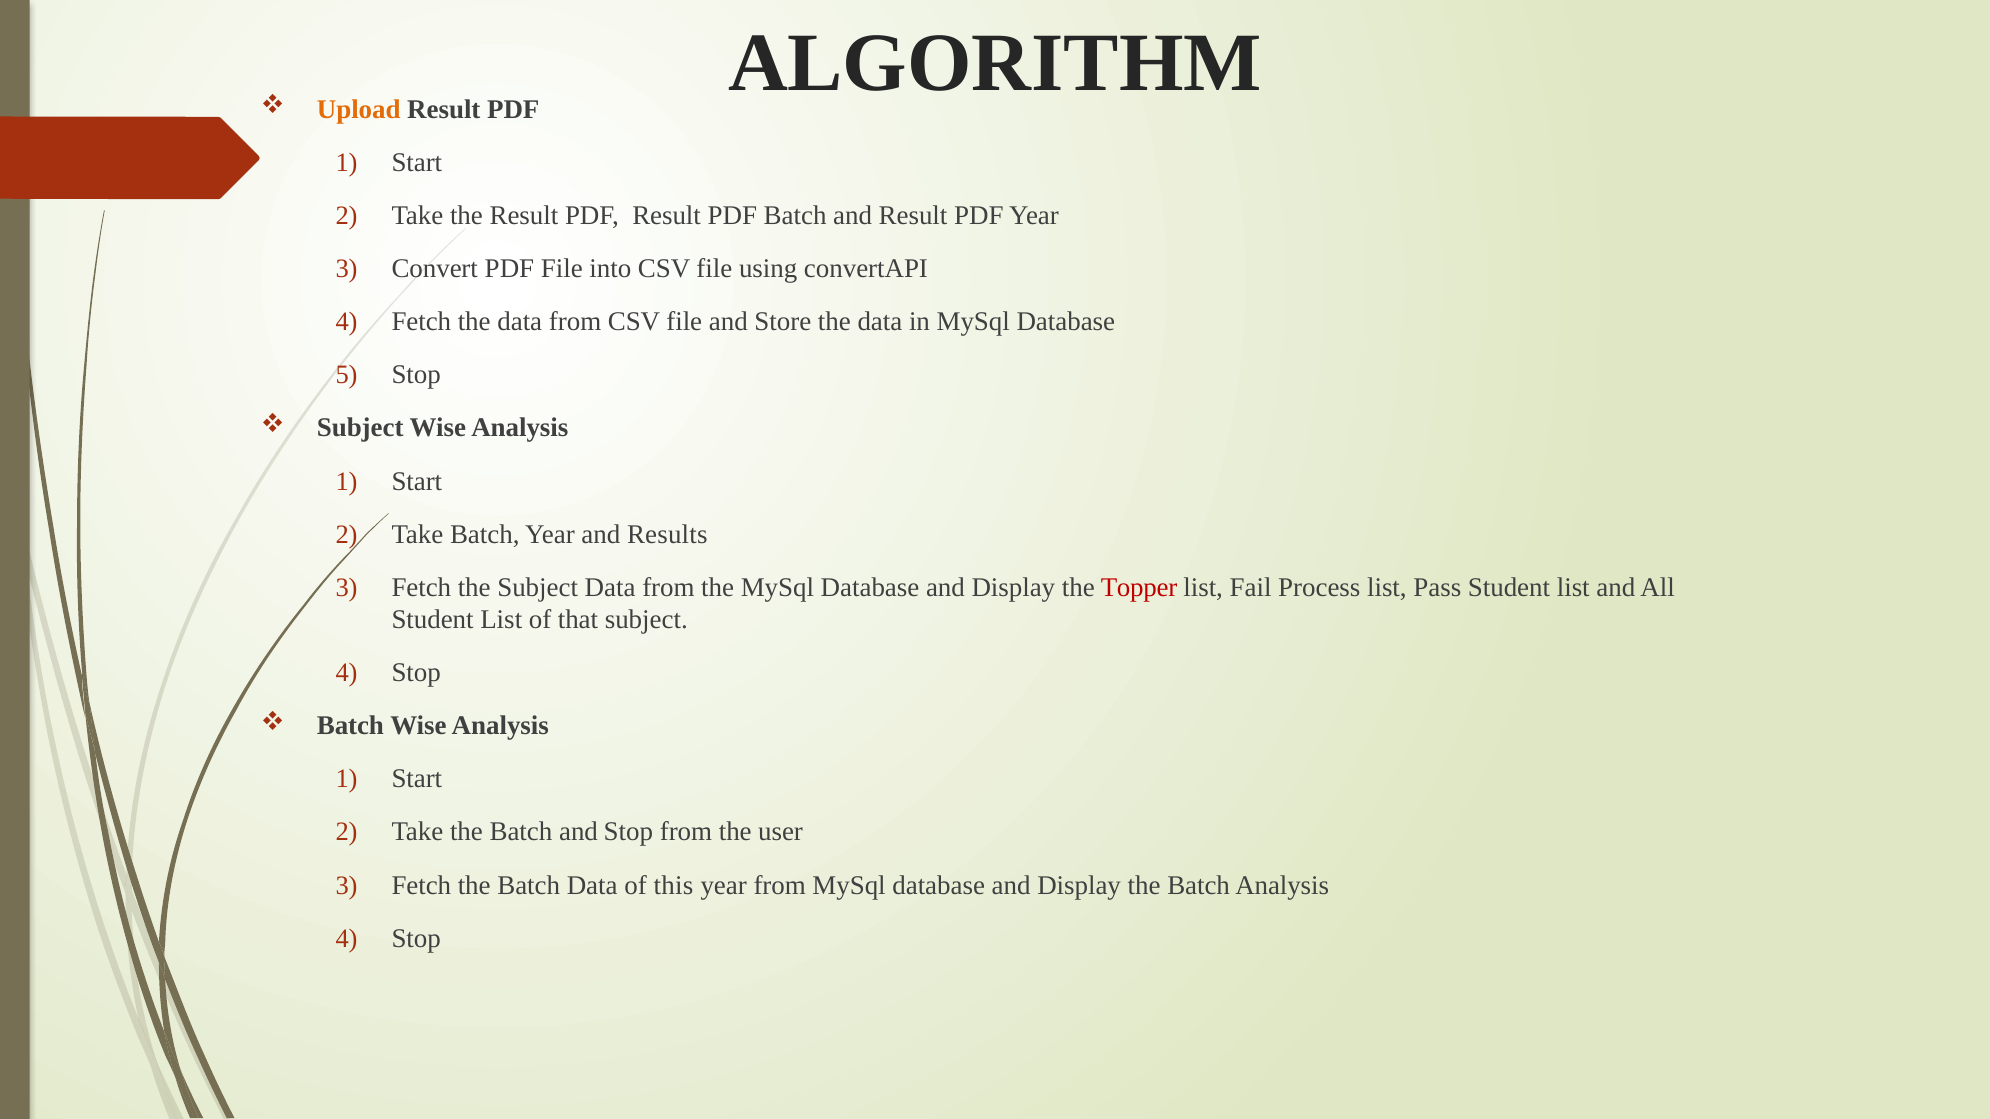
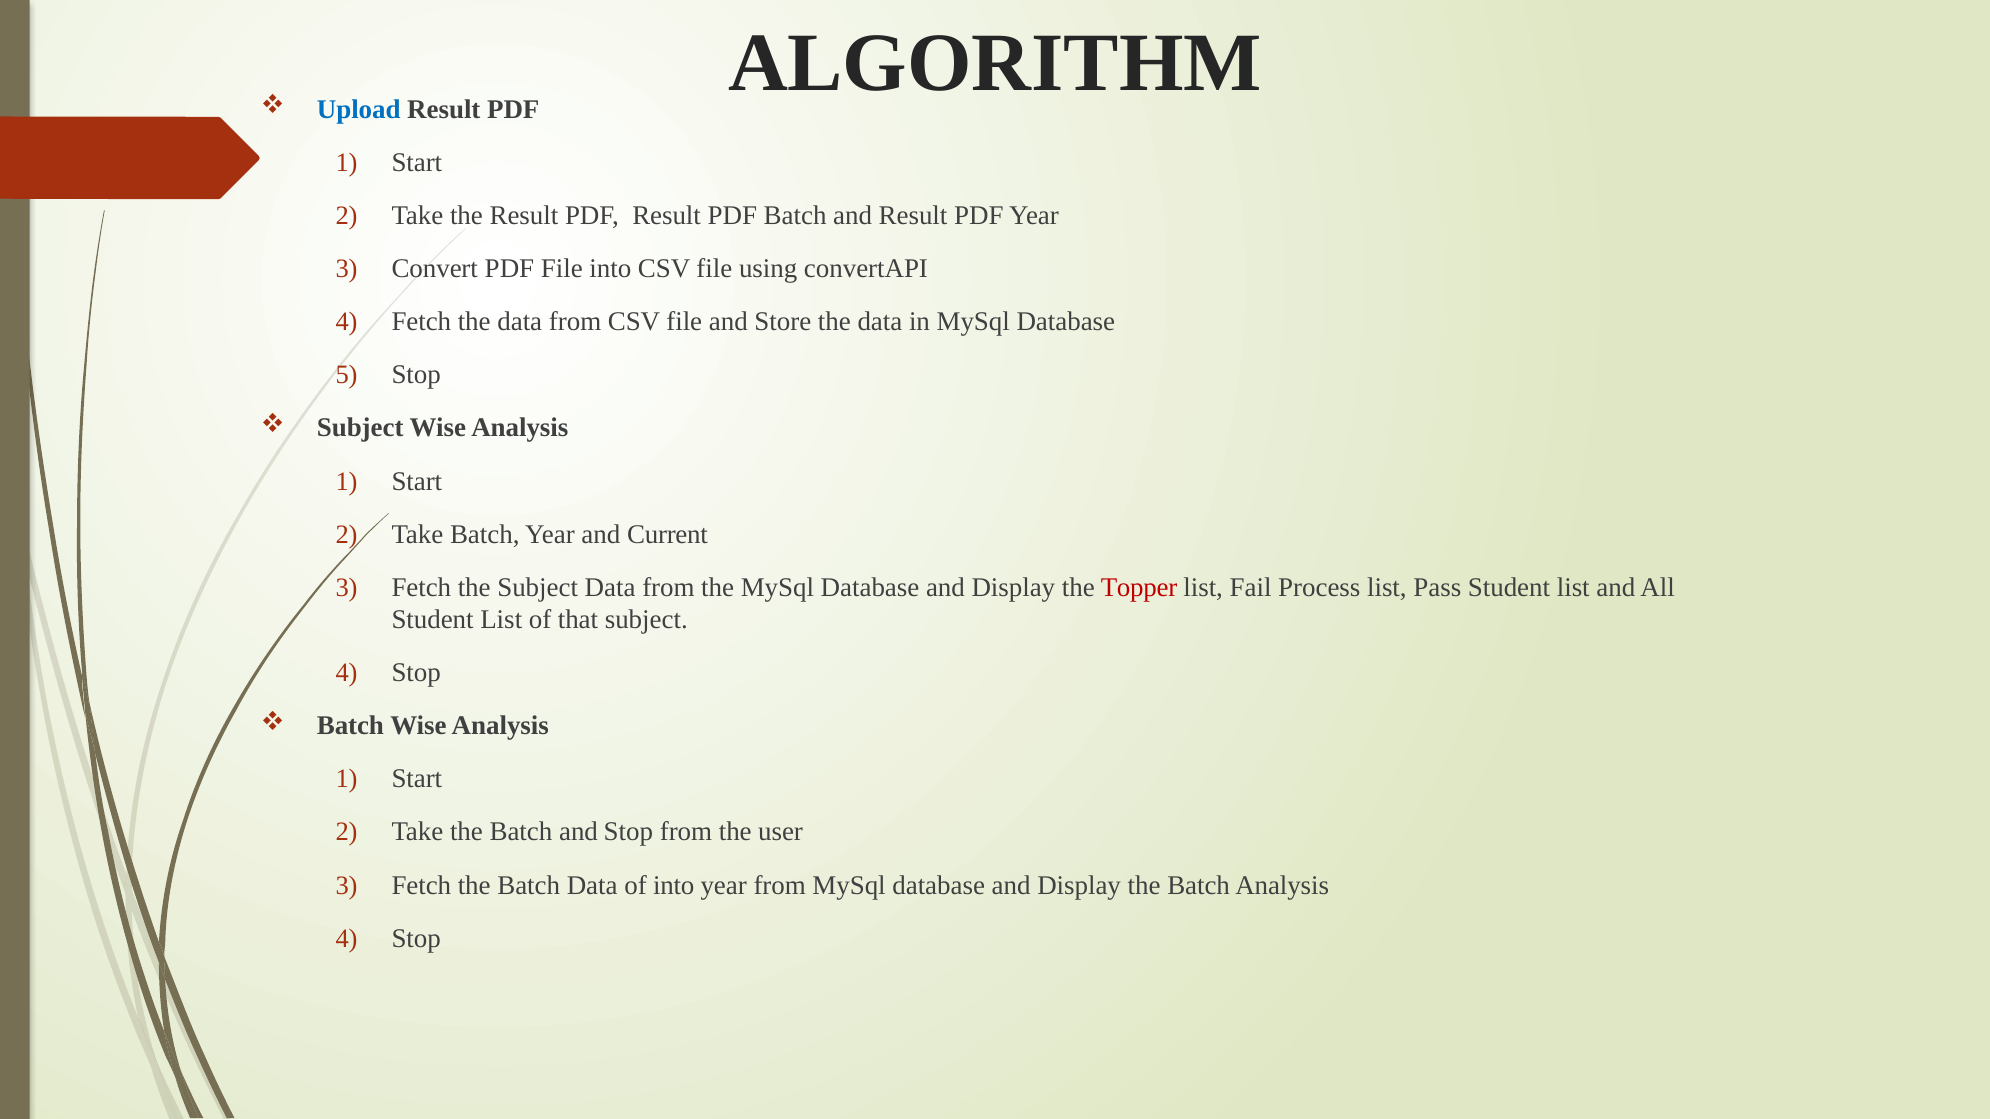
Upload colour: orange -> blue
Results: Results -> Current
of this: this -> into
